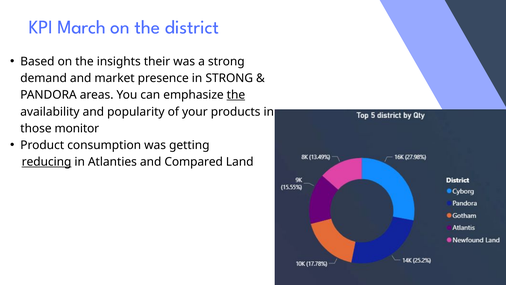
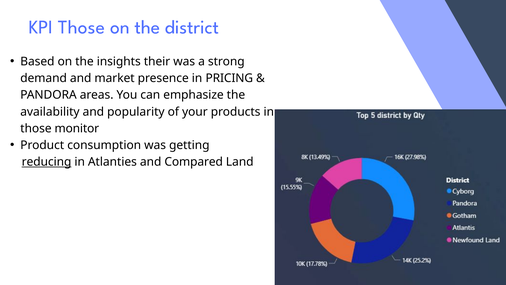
KPI March: March -> Those
in STRONG: STRONG -> PRICING
the at (236, 95) underline: present -> none
